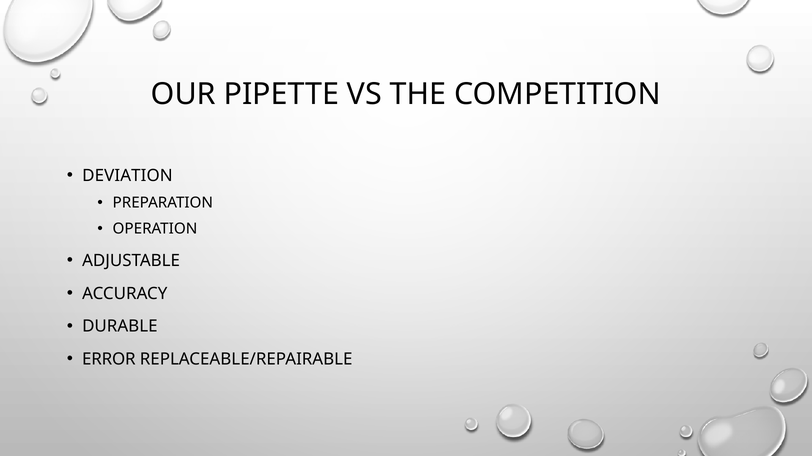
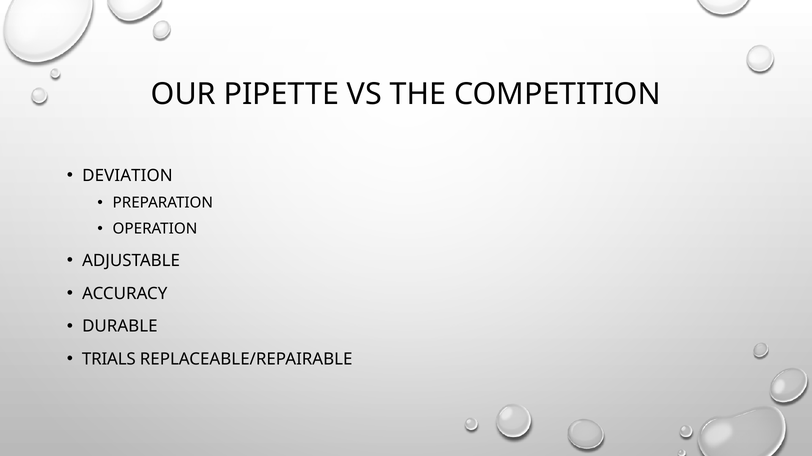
ERROR: ERROR -> TRIALS
